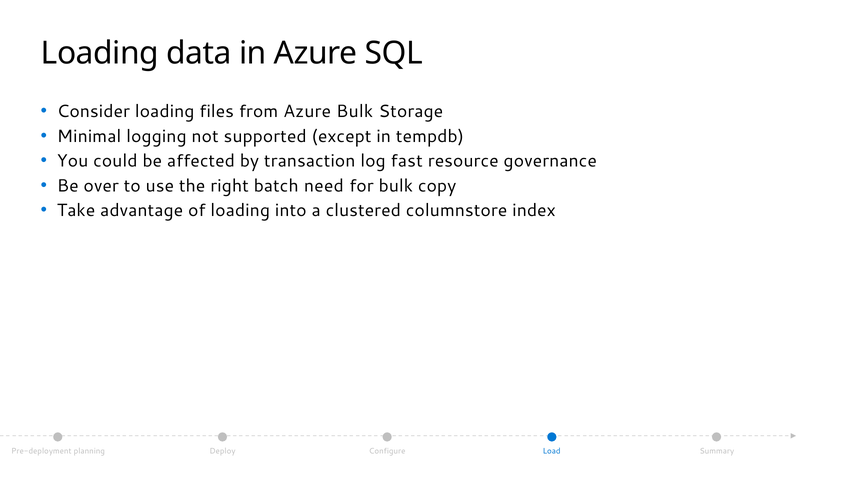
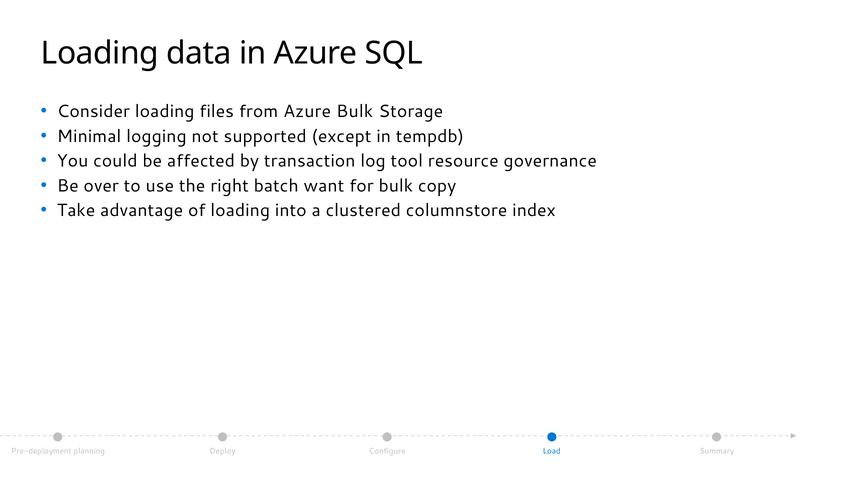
fast: fast -> tool
need: need -> want
